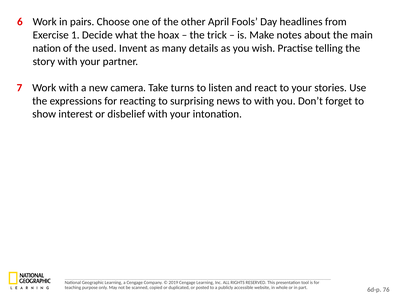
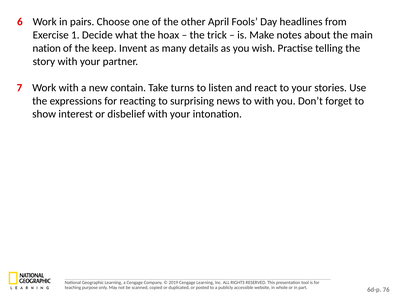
used: used -> keep
camera: camera -> contain
